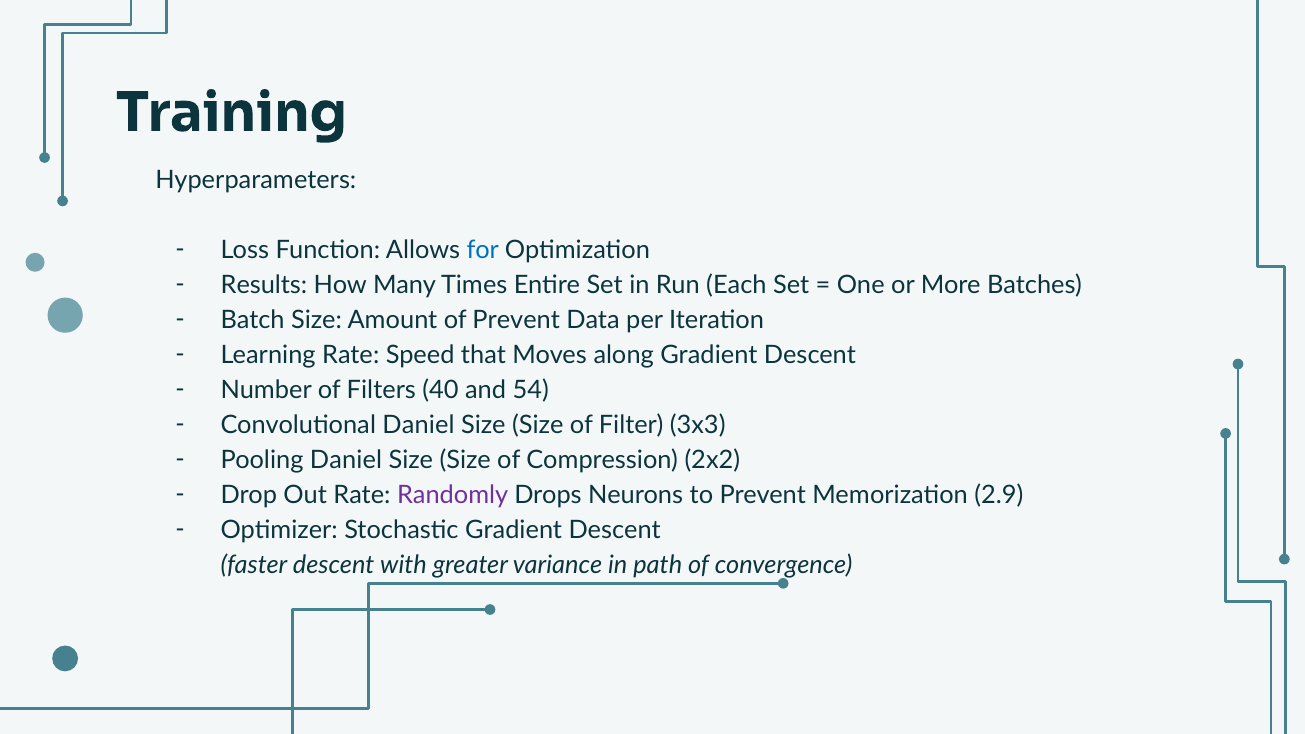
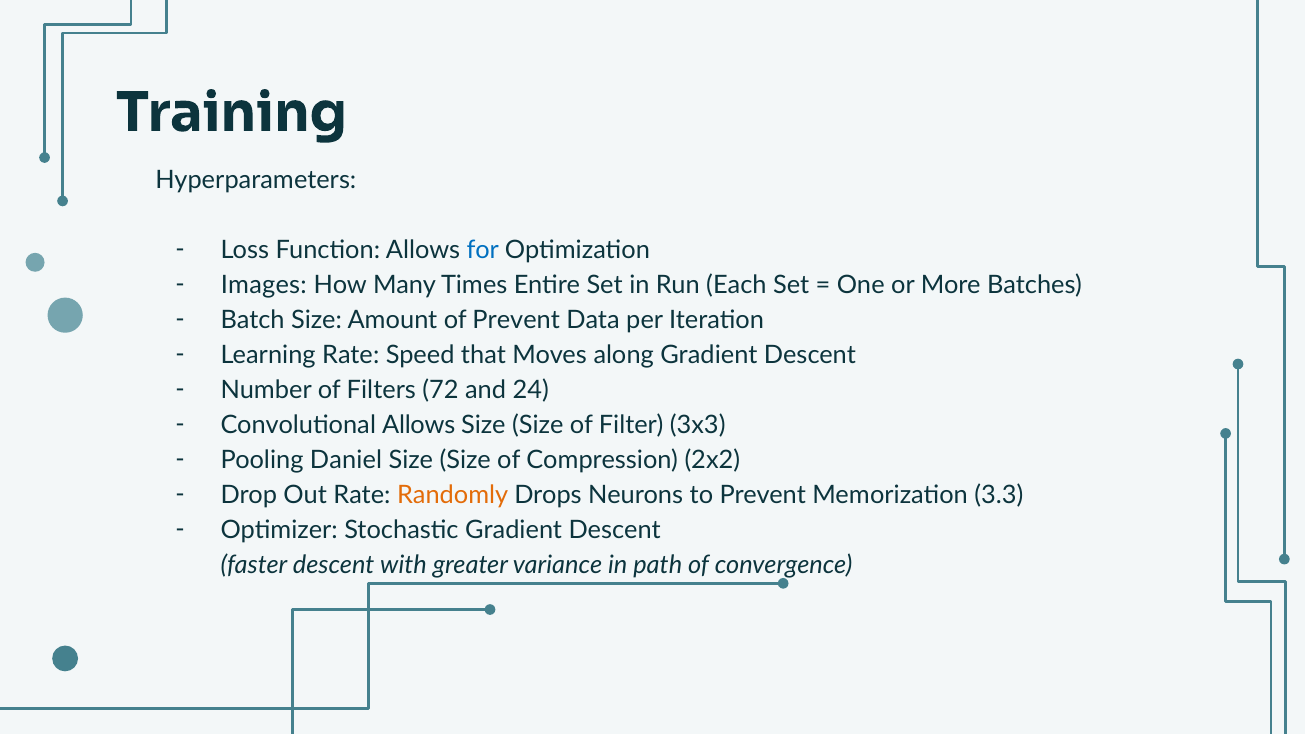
Results: Results -> Images
40: 40 -> 72
54: 54 -> 24
Convolutional Daniel: Daniel -> Allows
Randomly colour: purple -> orange
2.9: 2.9 -> 3.3
